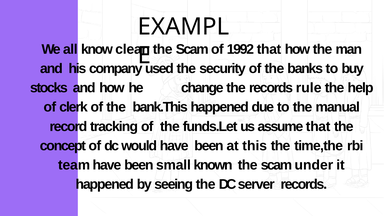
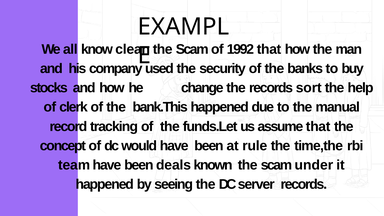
rule: rule -> sort
this: this -> rule
small: small -> deals
